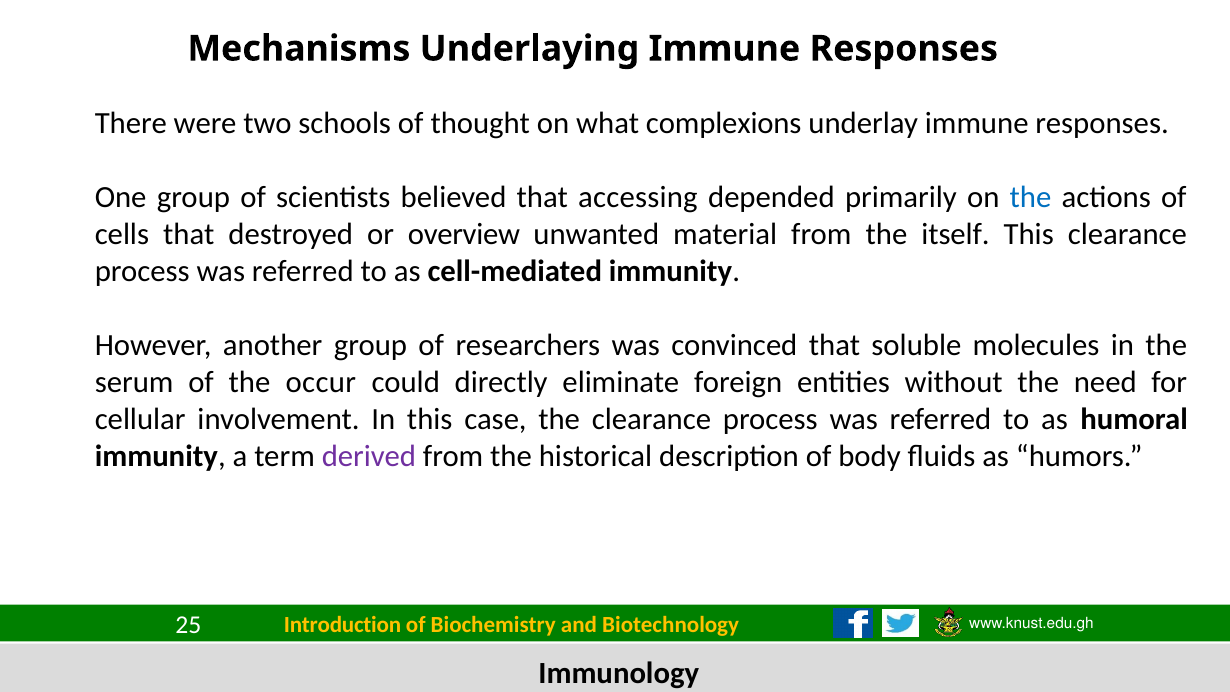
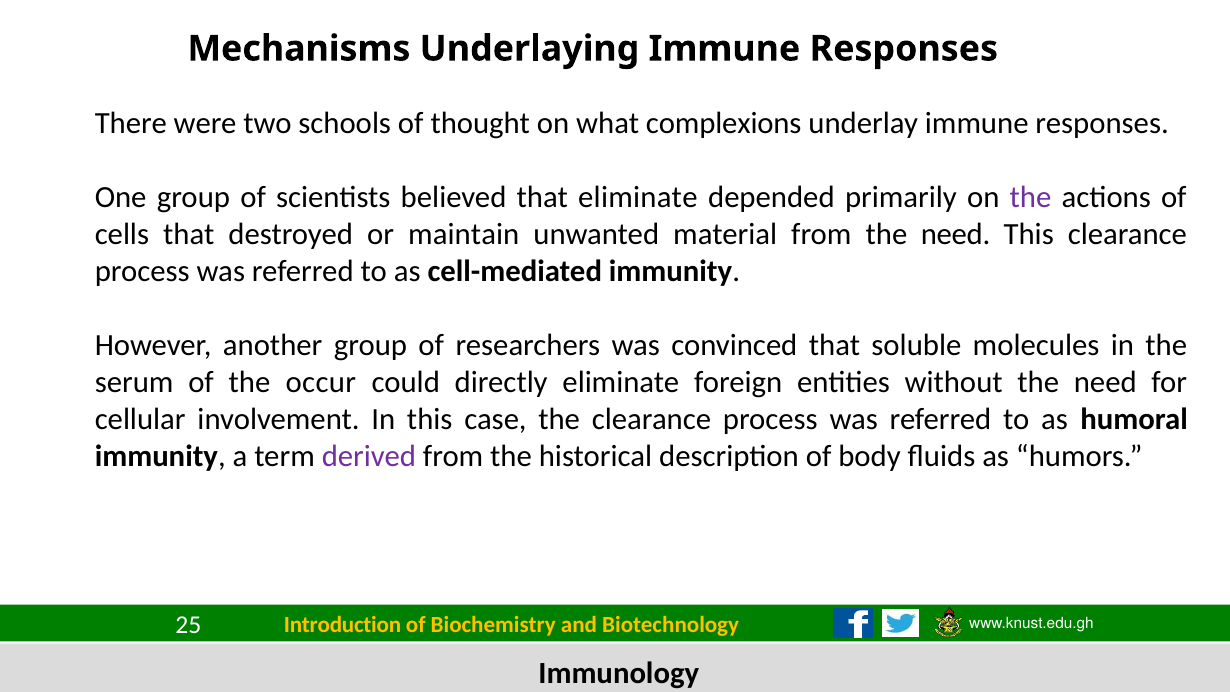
that accessing: accessing -> eliminate
the at (1031, 198) colour: blue -> purple
overview: overview -> maintain
from the itself: itself -> need
